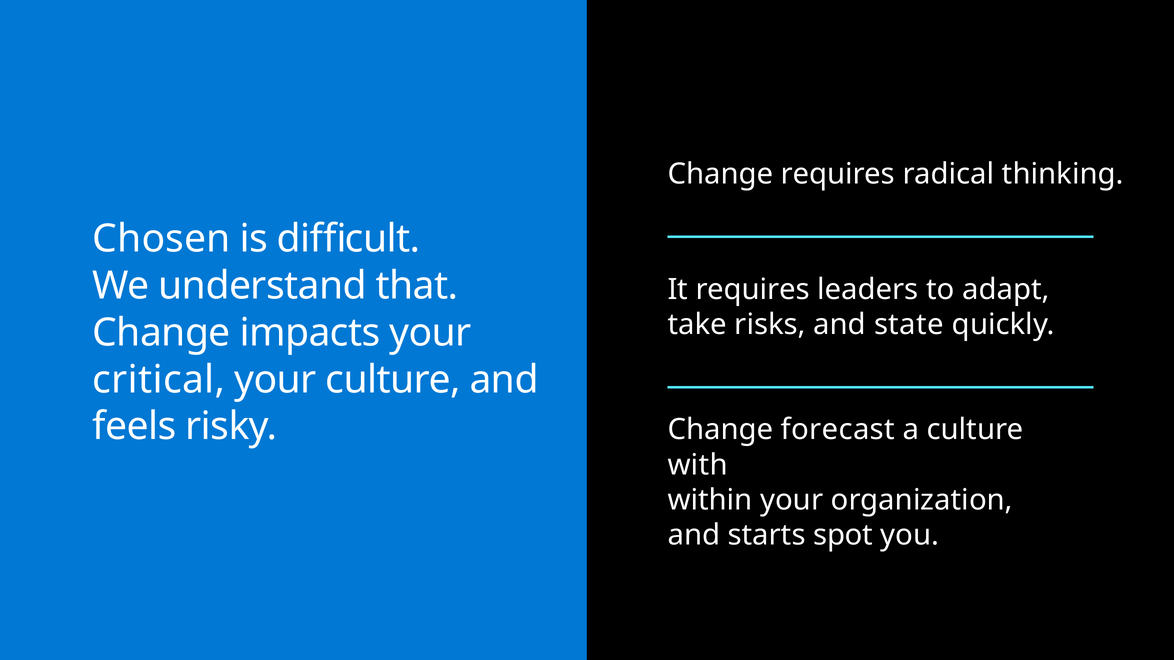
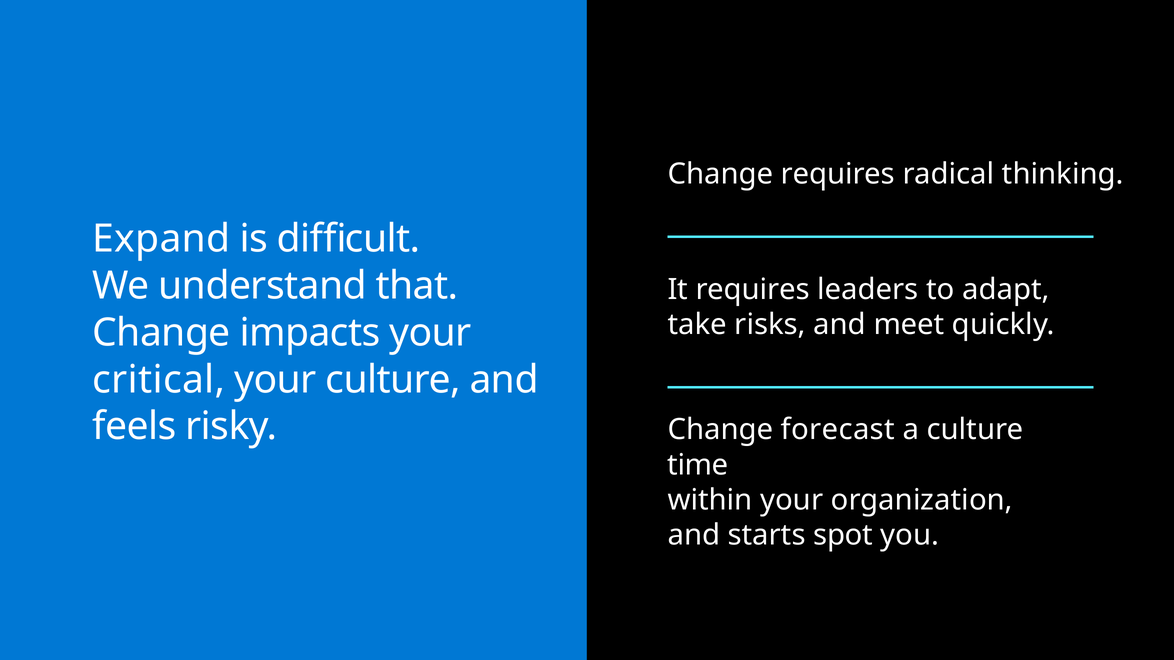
Chosen: Chosen -> Expand
state: state -> meet
with: with -> time
